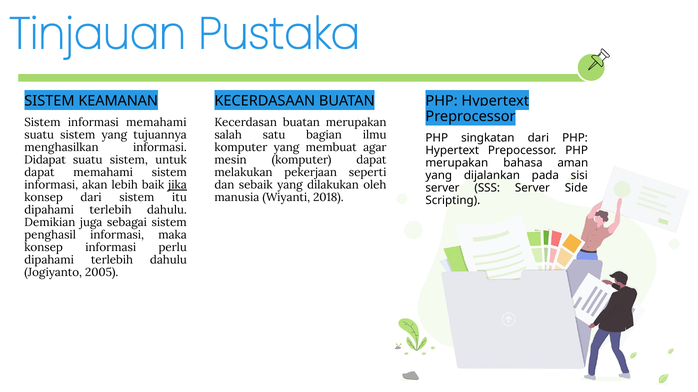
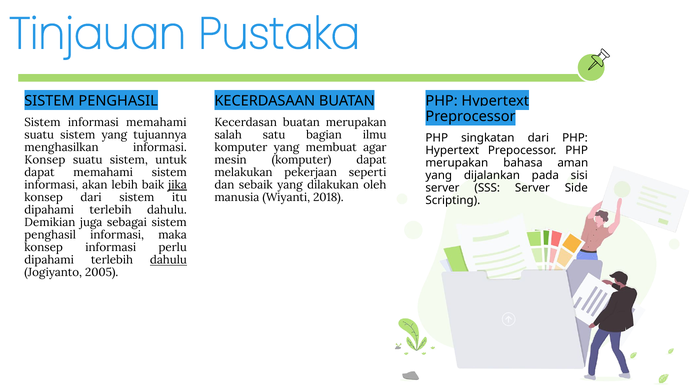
KEAMANAN at (118, 101): KEAMANAN -> PENGHASIL
Didapat at (45, 160): Didapat -> Konsep
dahulu at (168, 261) underline: none -> present
